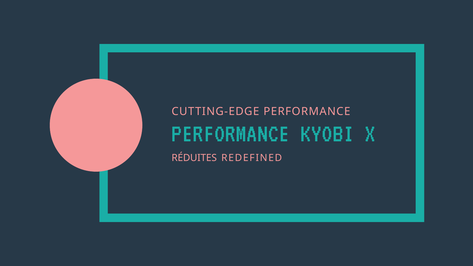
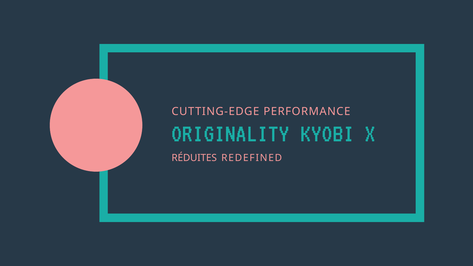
PERFORMANCE at (230, 133): PERFORMANCE -> ORIGINALITY
